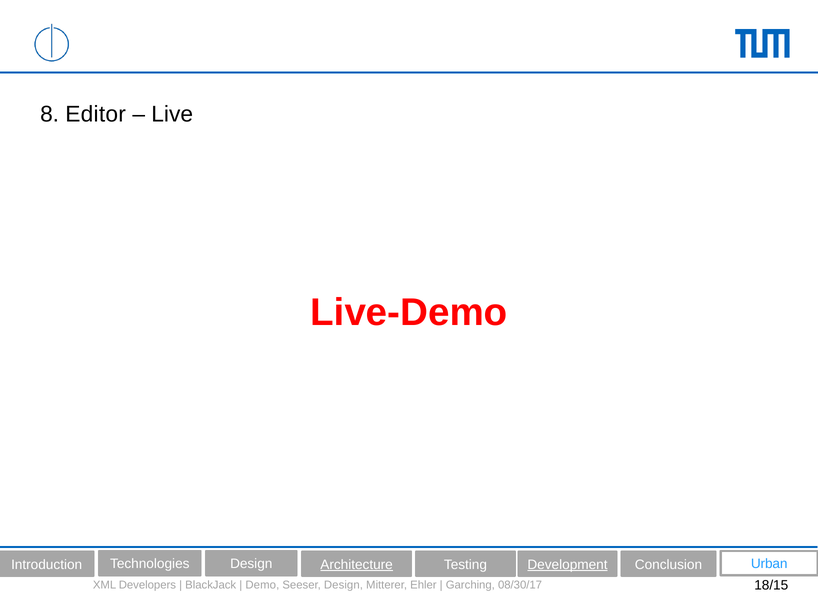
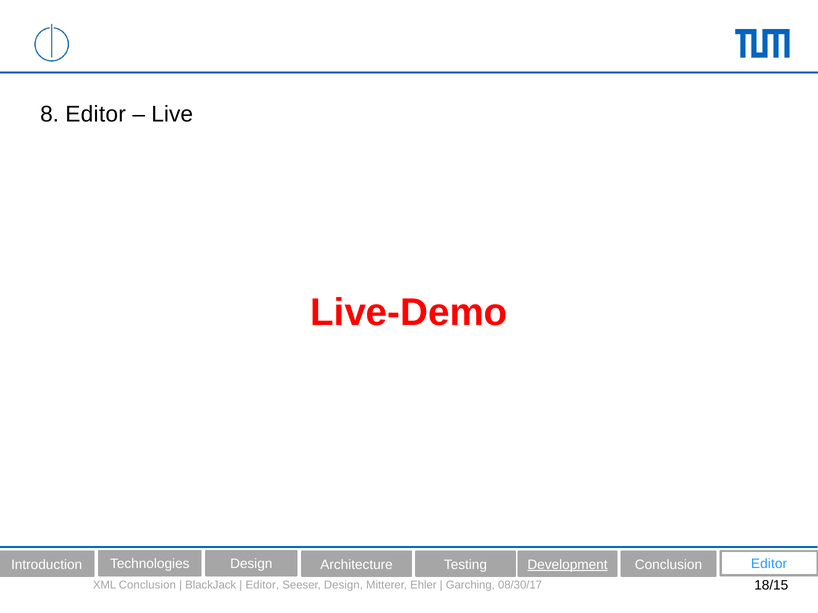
Architecture underline: present -> none
Conclusion Urban: Urban -> Editor
XML Developers: Developers -> Conclusion
Demo at (262, 586): Demo -> Editor
